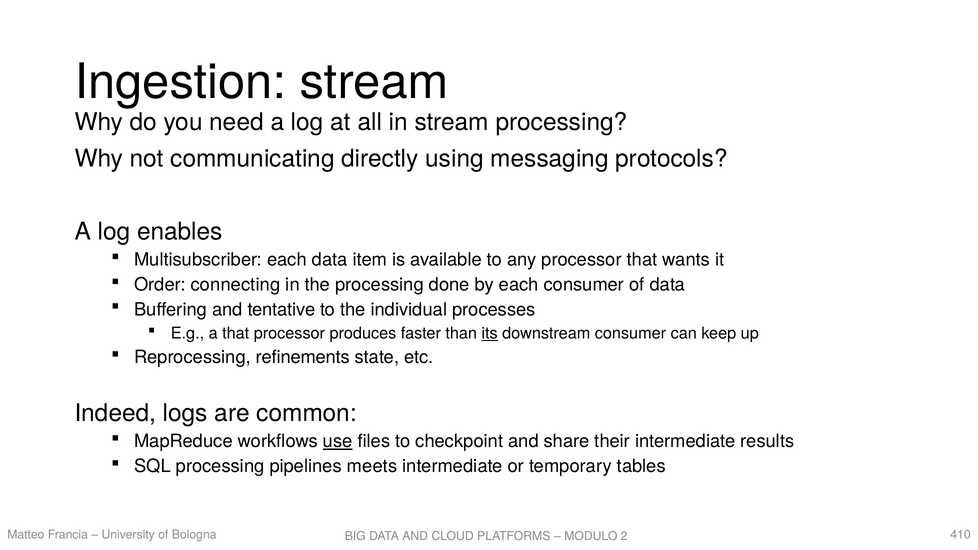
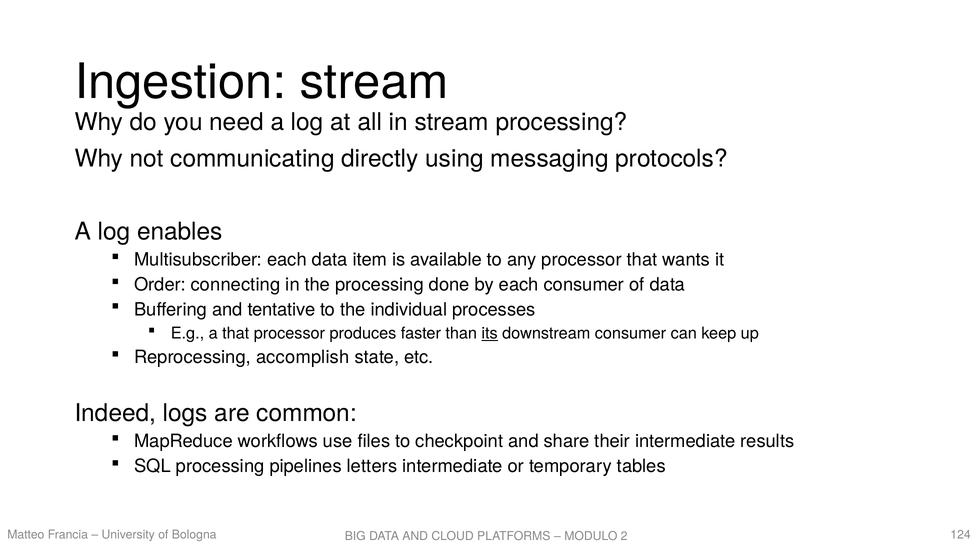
refinements: refinements -> accomplish
use underline: present -> none
meets: meets -> letters
410: 410 -> 124
